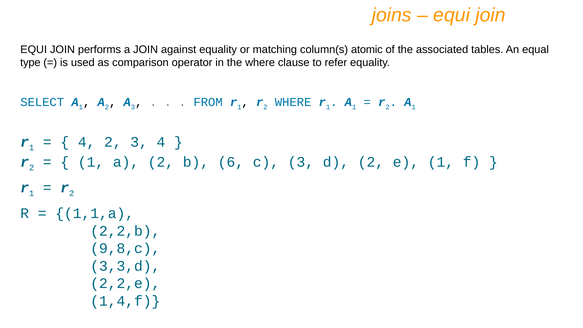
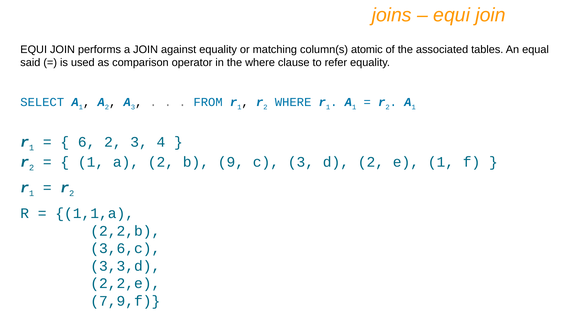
type: type -> said
4 at (87, 142): 4 -> 6
6: 6 -> 9
9,8,c: 9,8,c -> 3,6,c
1,4,f: 1,4,f -> 7,9,f
